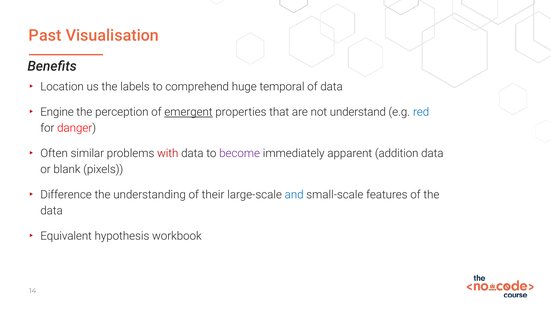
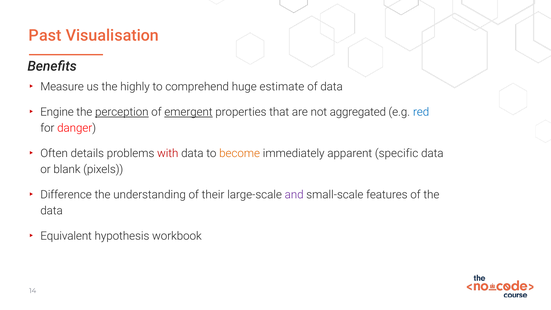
Location: Location -> Measure
labels: labels -> highly
temporal: temporal -> estimate
perception underline: none -> present
understand: understand -> aggregated
similar: similar -> details
become colour: purple -> orange
addition: addition -> specific
and colour: blue -> purple
